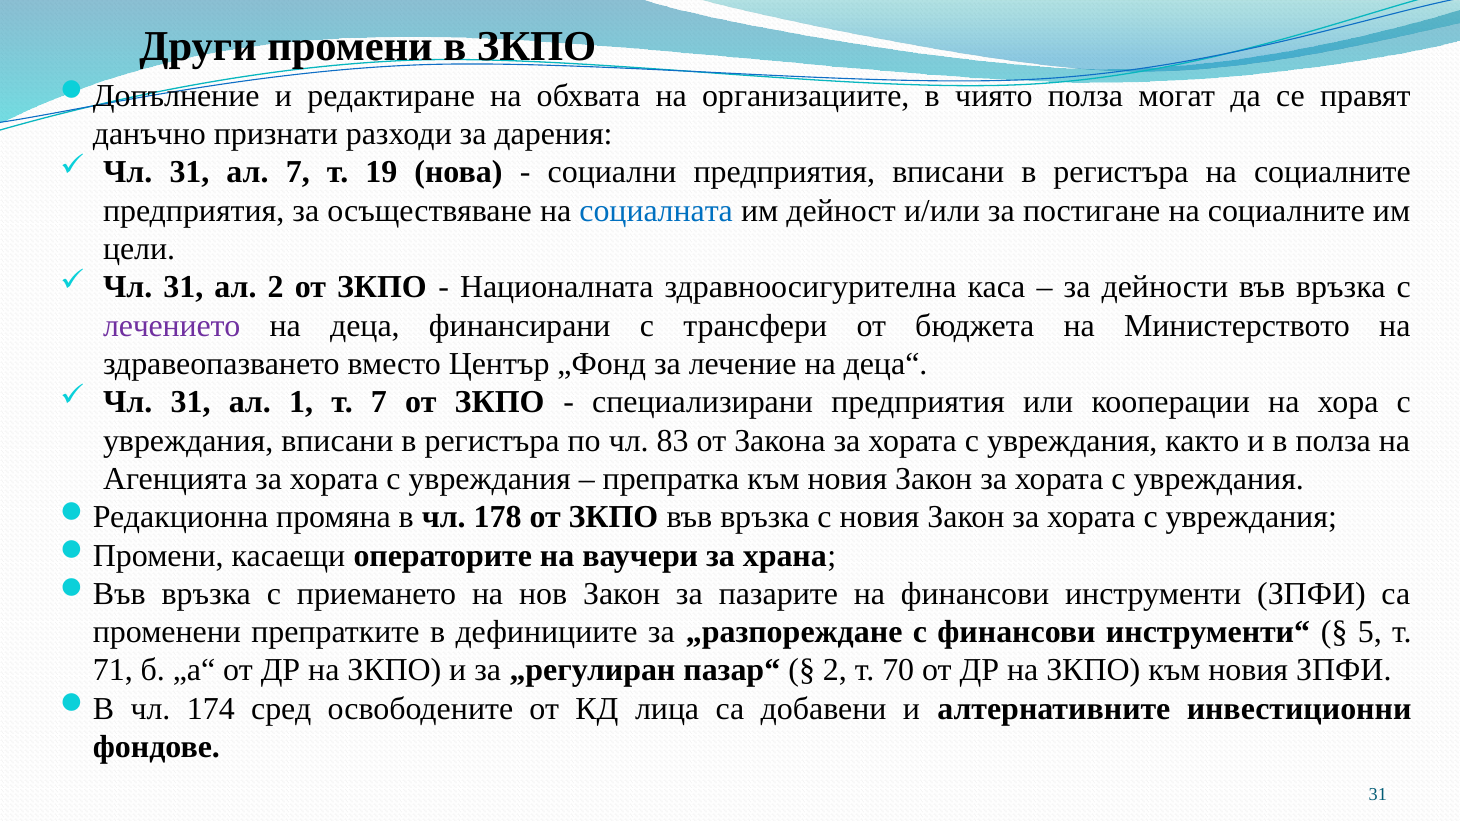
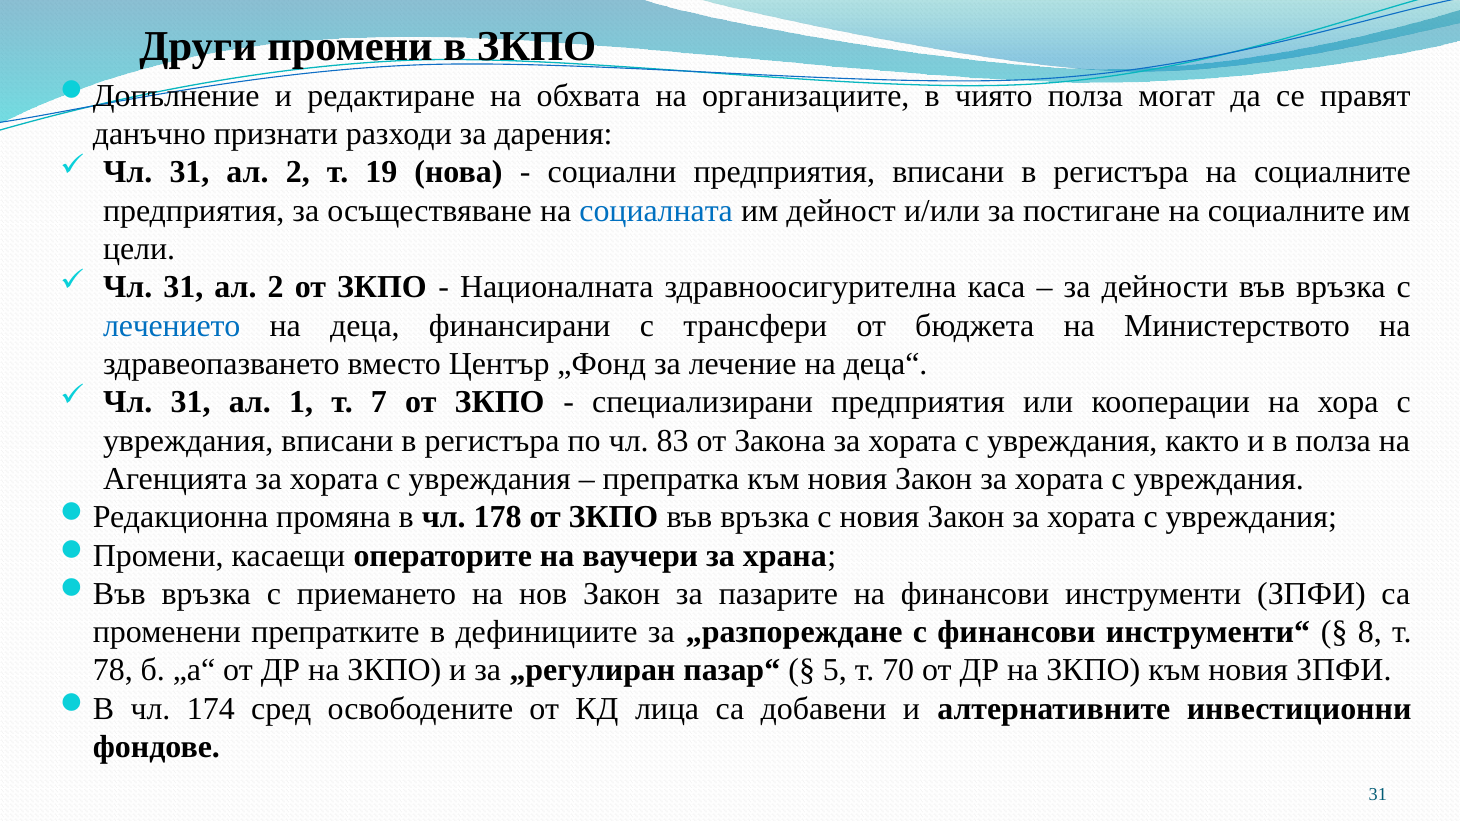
7 at (298, 172): 7 -> 2
лечението colour: purple -> blue
5: 5 -> 8
71: 71 -> 78
2 at (835, 671): 2 -> 5
